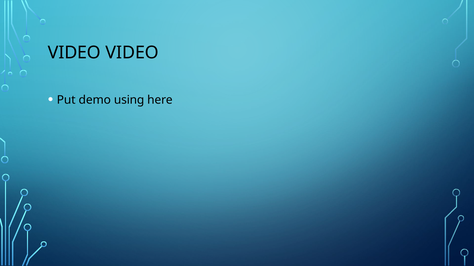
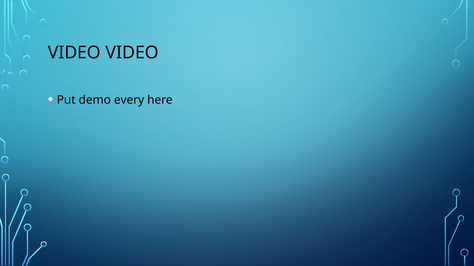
using: using -> every
